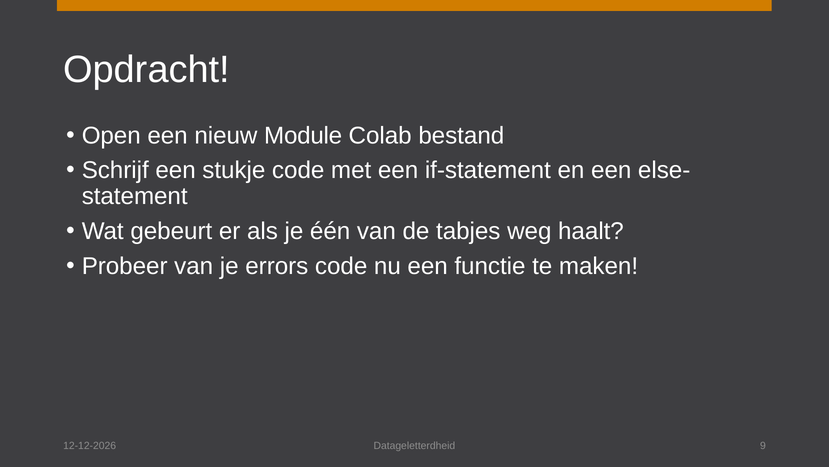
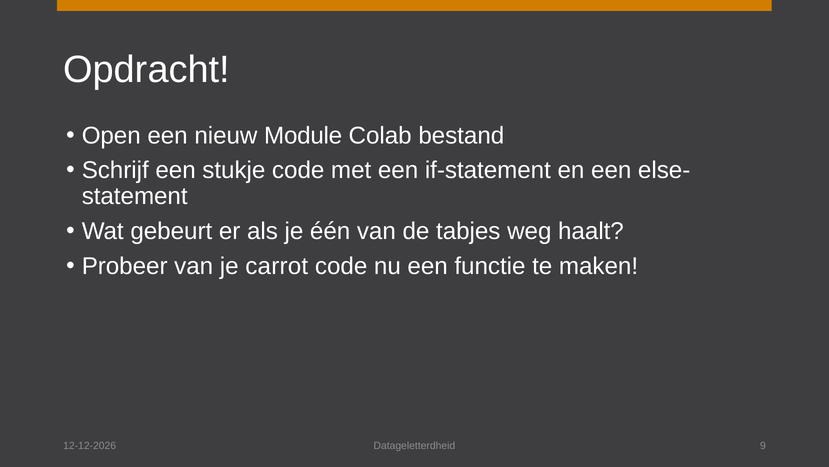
errors: errors -> carrot
